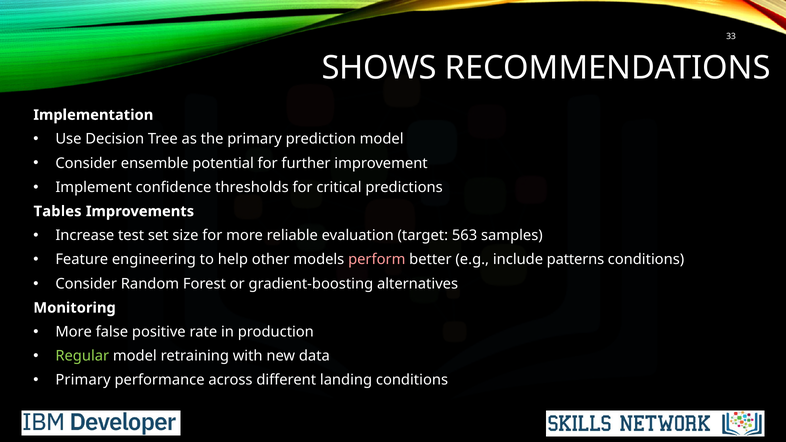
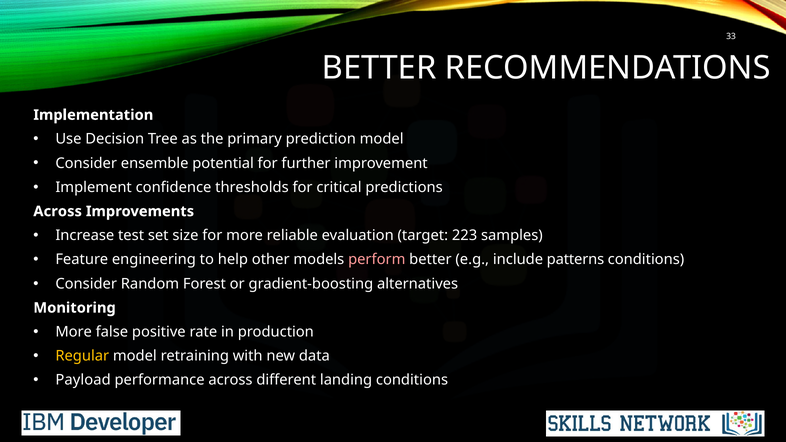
SHOWS at (379, 68): SHOWS -> BETTER
Tables at (58, 211): Tables -> Across
563: 563 -> 223
Regular colour: light green -> yellow
Primary at (83, 380): Primary -> Payload
